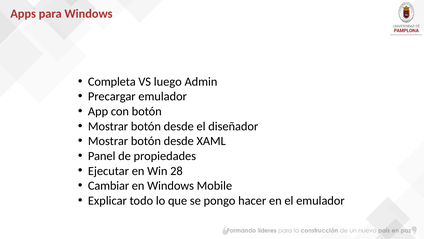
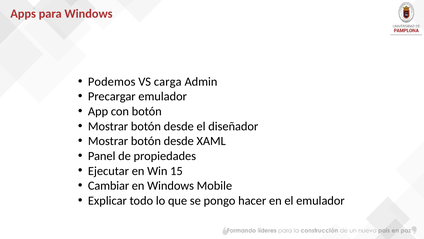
Completa: Completa -> Podemos
luego: luego -> carga
28: 28 -> 15
